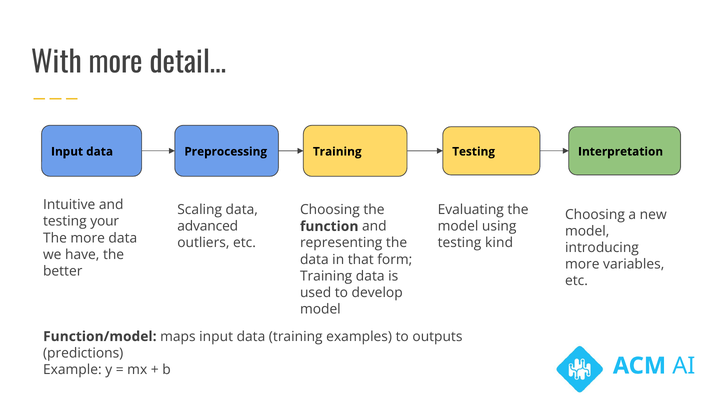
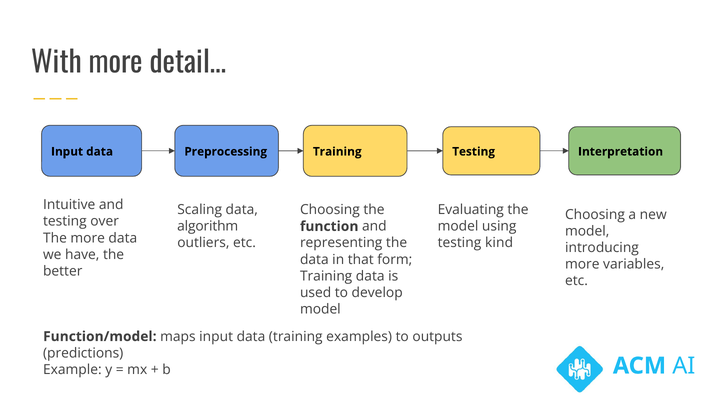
your: your -> over
advanced: advanced -> algorithm
